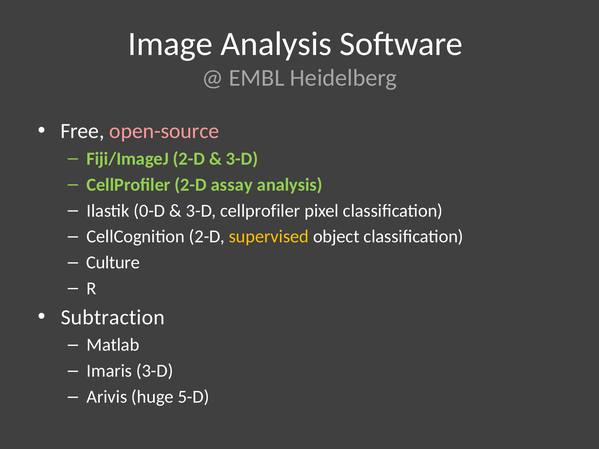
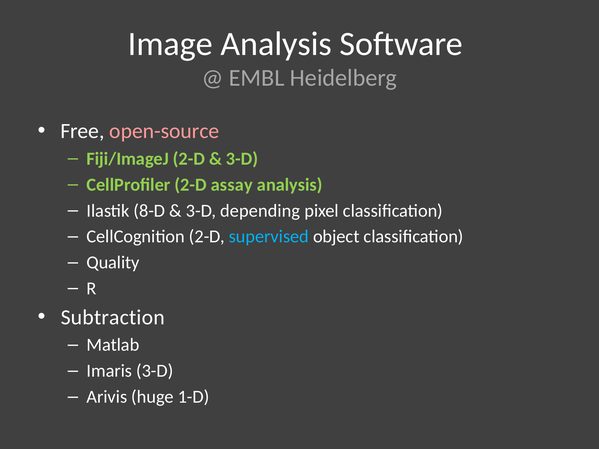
0-D: 0-D -> 8-D
3-D cellprofiler: cellprofiler -> depending
supervised colour: yellow -> light blue
Culture: Culture -> Quality
5-D: 5-D -> 1-D
